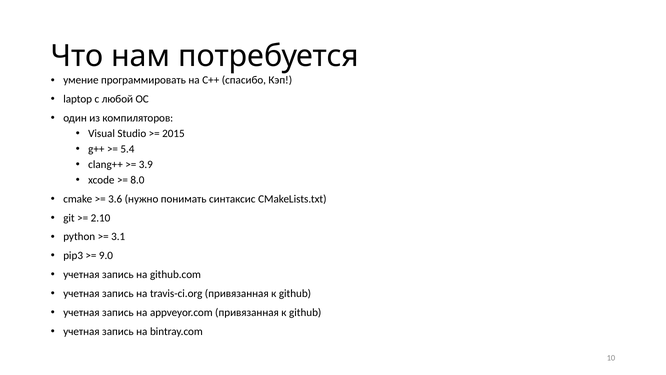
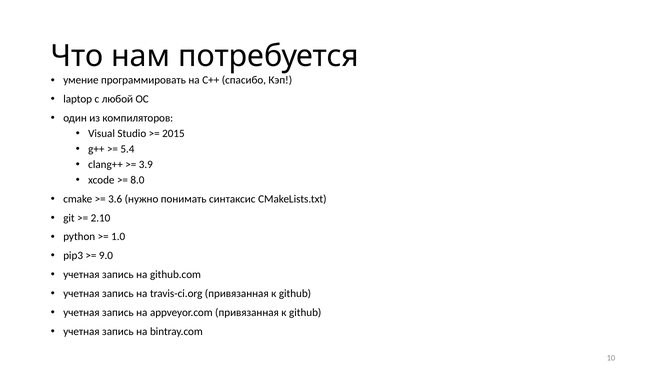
3.1: 3.1 -> 1.0
